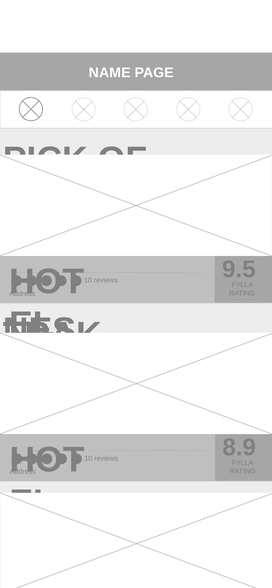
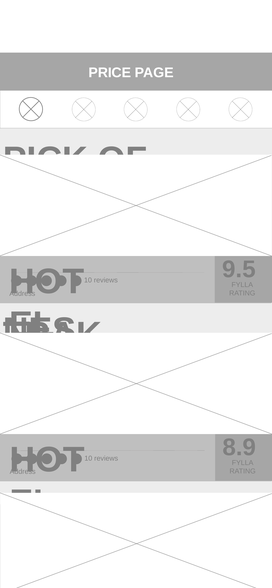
NAME: NAME -> PRICE
